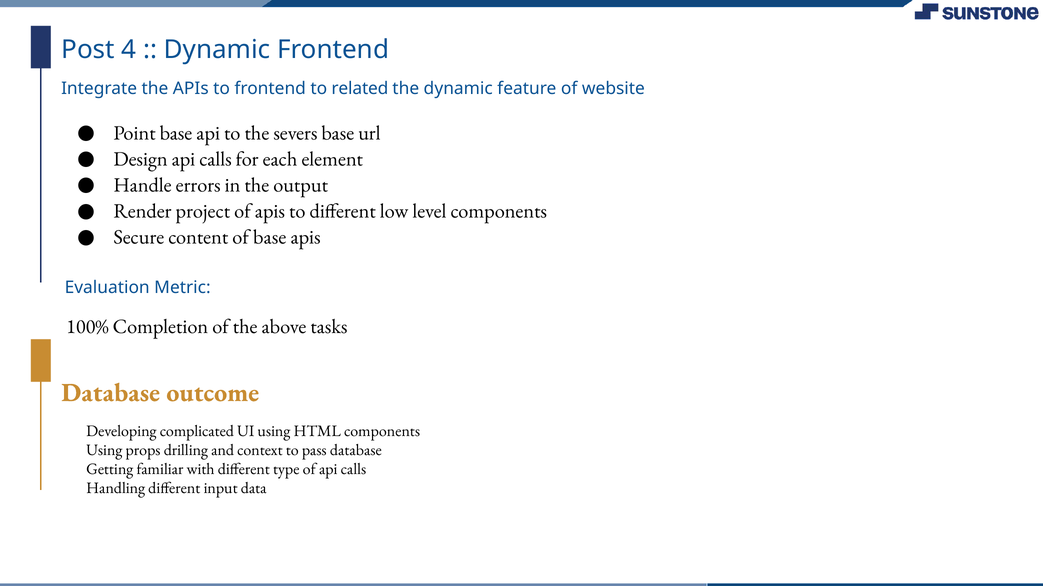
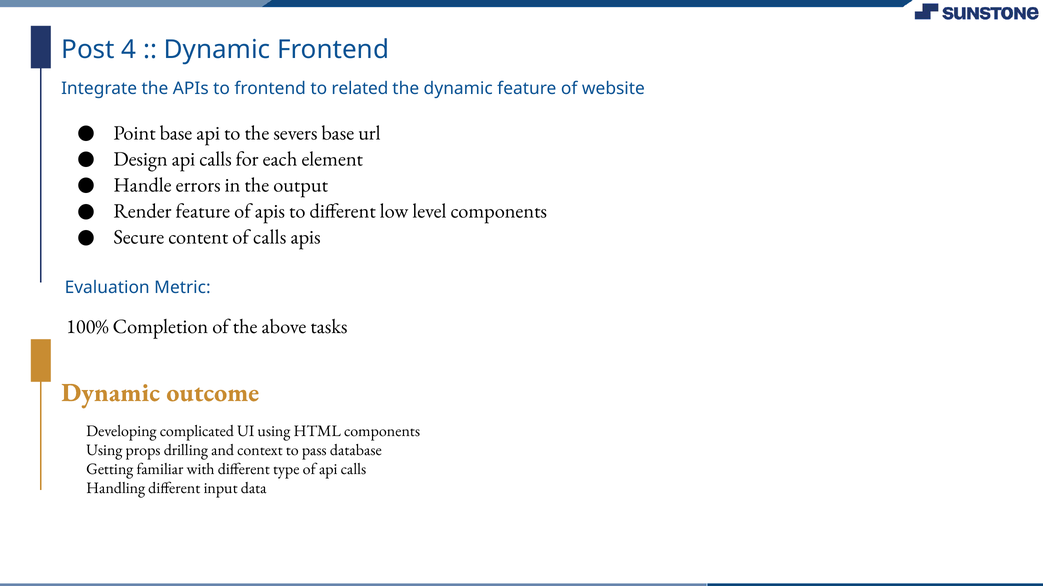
Render project: project -> feature
of base: base -> calls
Database at (111, 393): Database -> Dynamic
